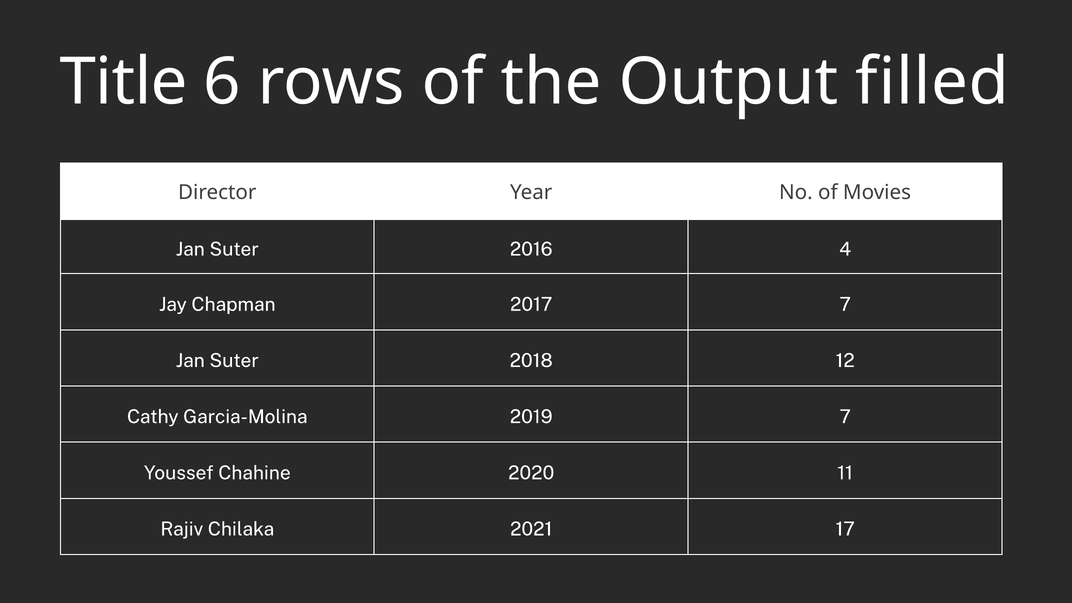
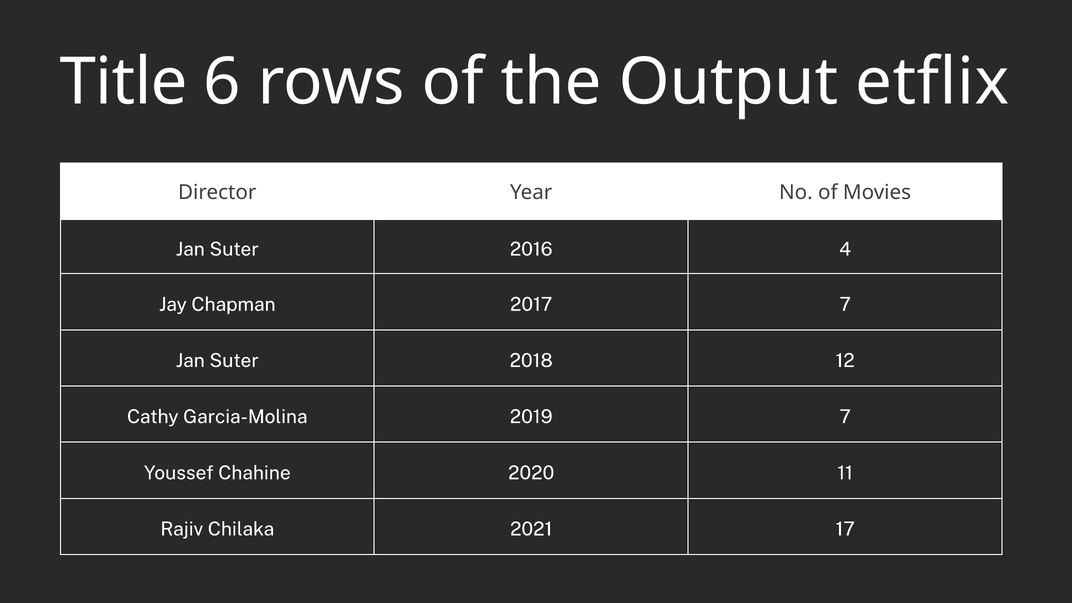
filled: filled -> etflix
